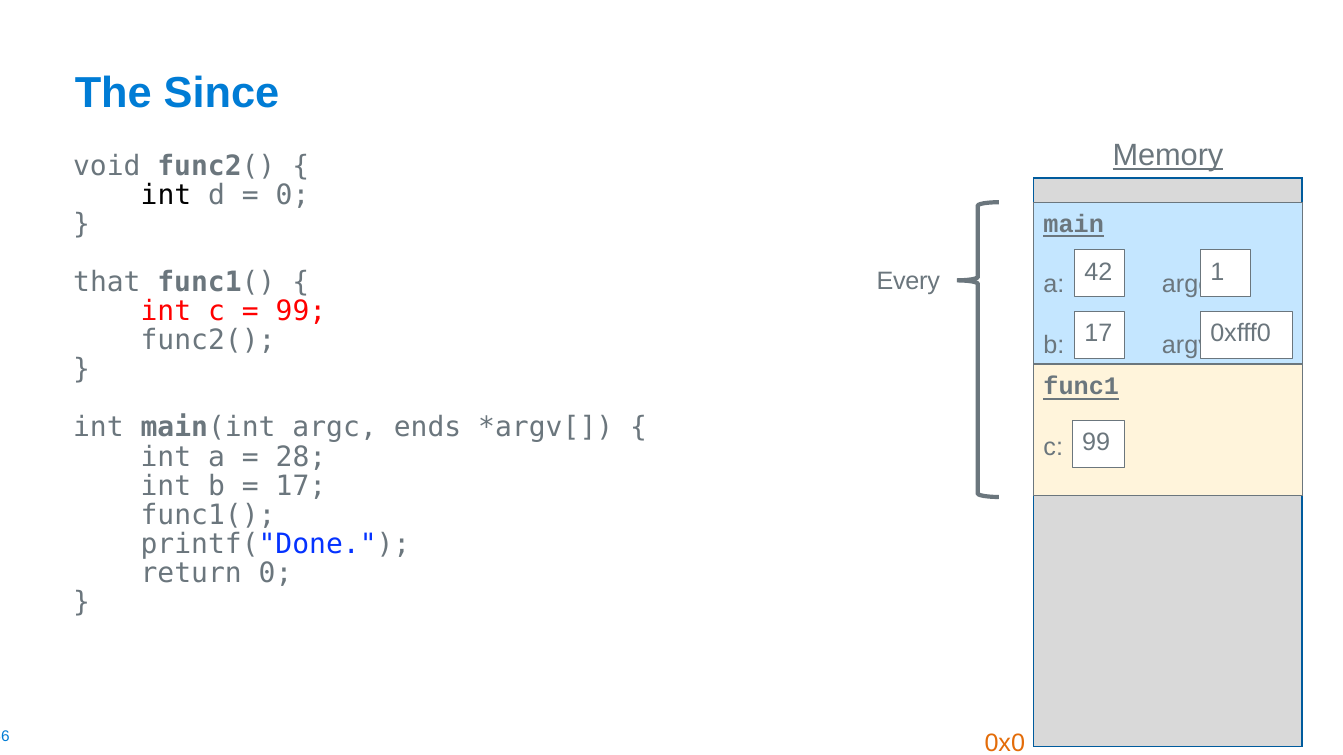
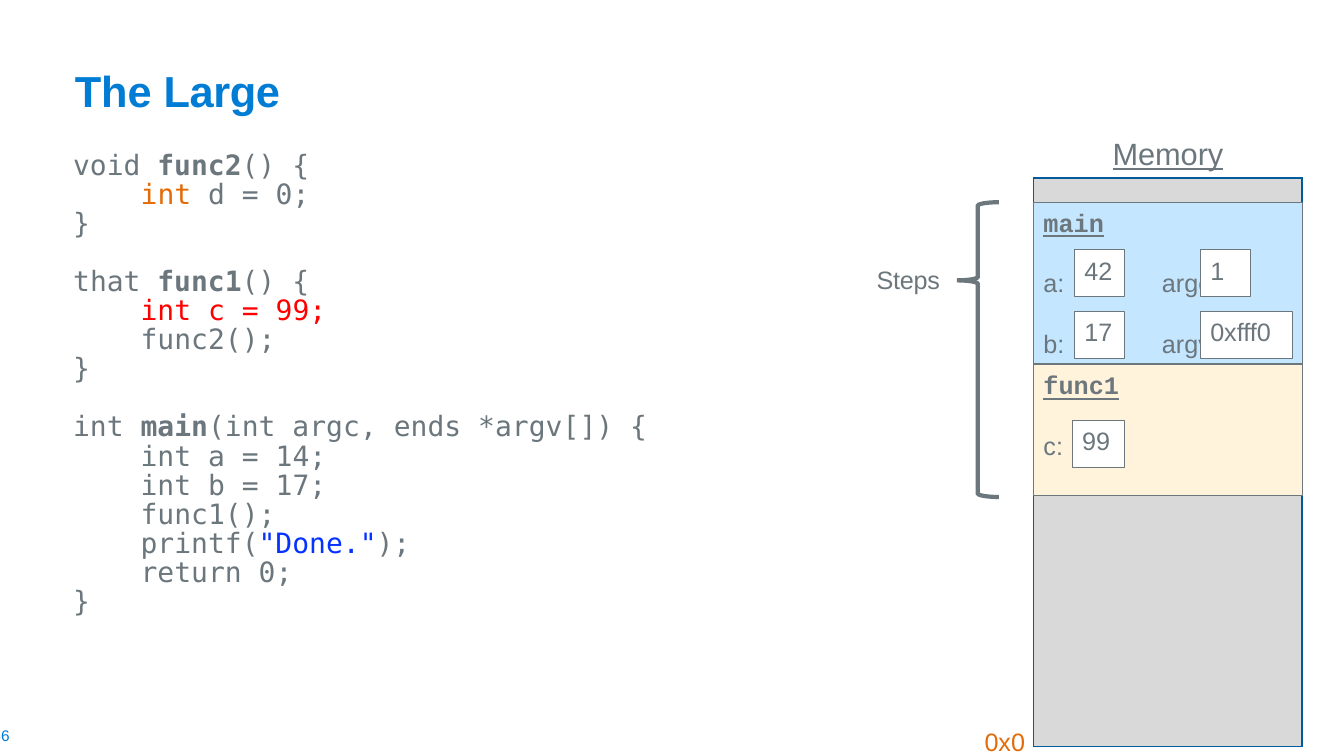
Since: Since -> Large
int at (166, 195) colour: black -> orange
Every: Every -> Steps
28: 28 -> 14
